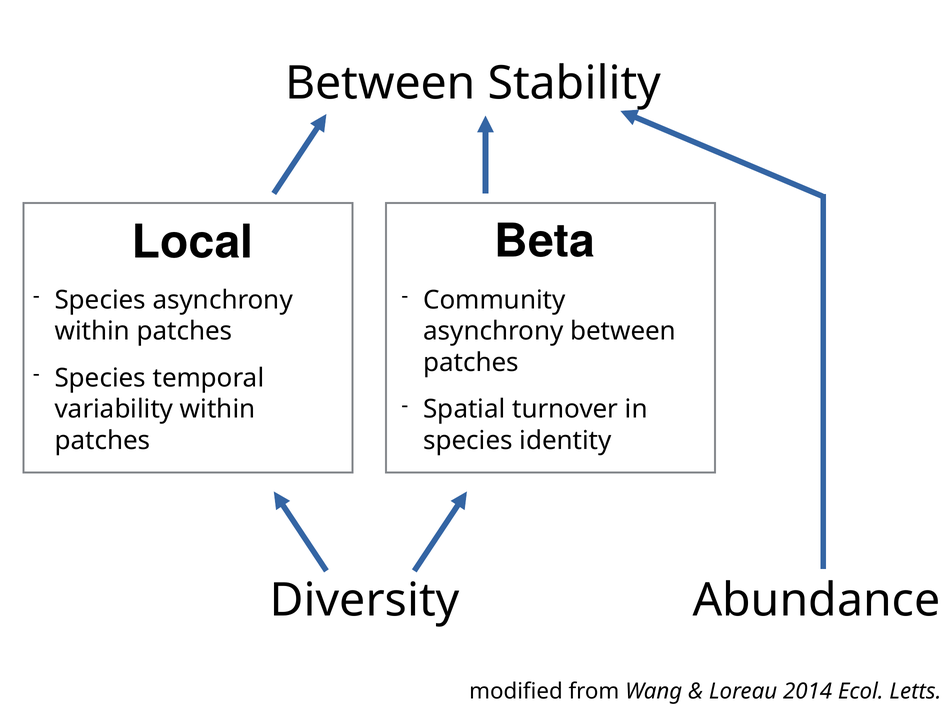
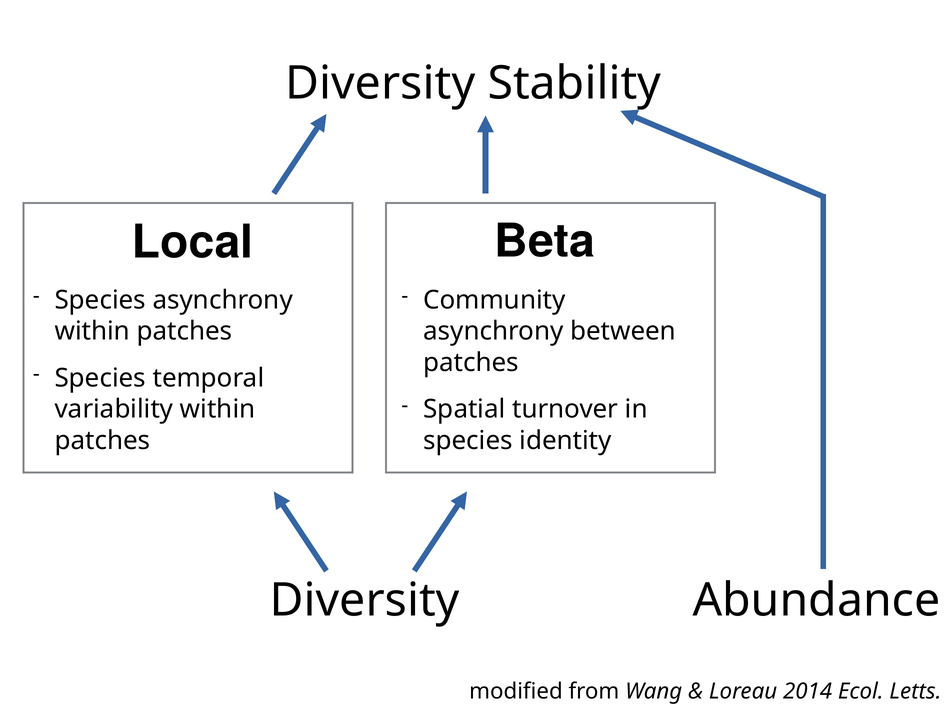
Between at (380, 83): Between -> Diversity
